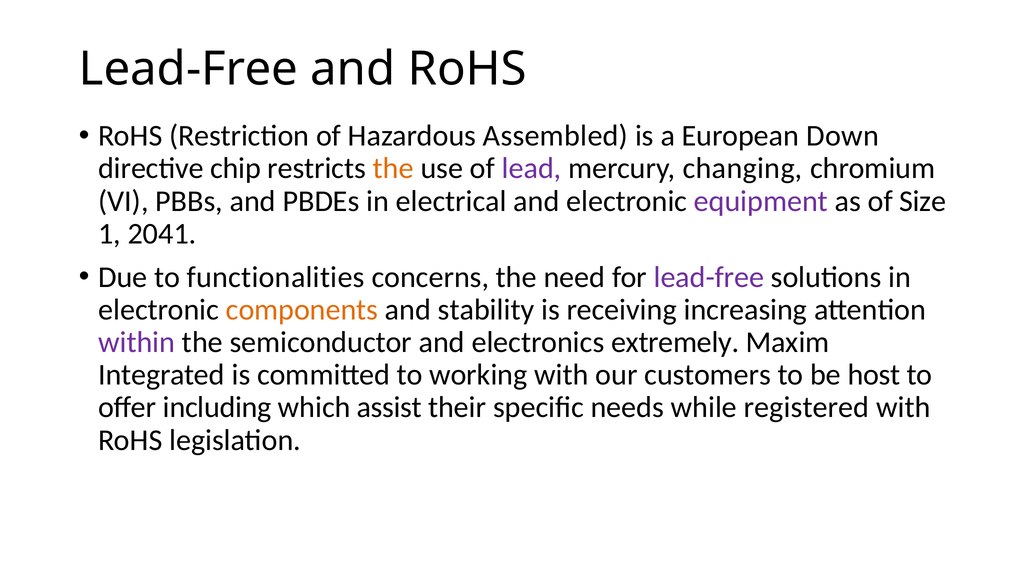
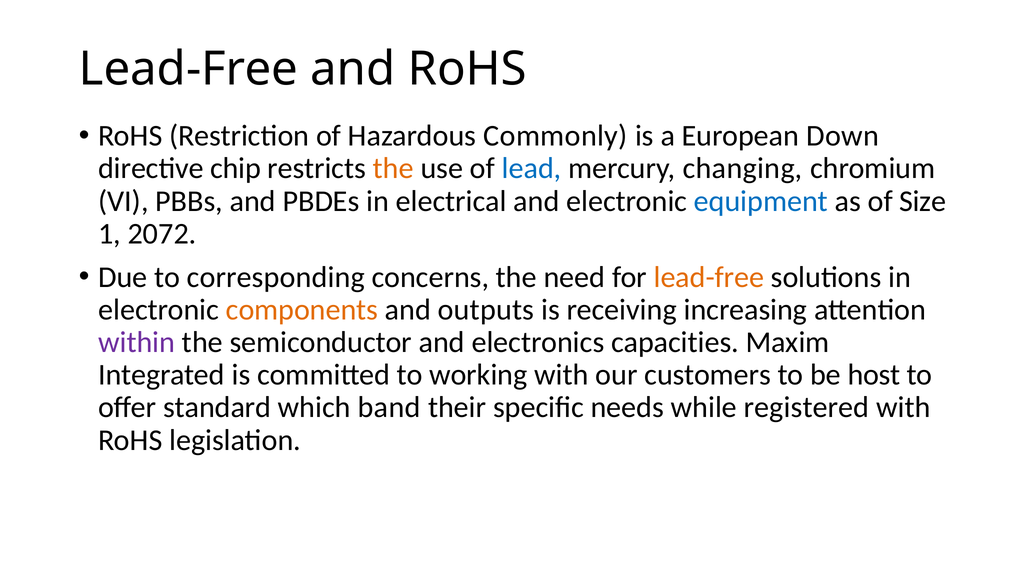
Assembled: Assembled -> Commonly
lead colour: purple -> blue
equipment colour: purple -> blue
2041: 2041 -> 2072
functionalities: functionalities -> corresponding
lead-free at (709, 277) colour: purple -> orange
stability: stability -> outputs
extremely: extremely -> capacities
including: including -> standard
assist: assist -> band
